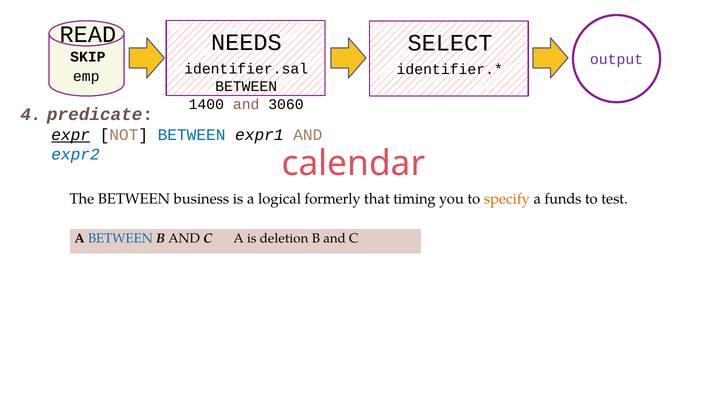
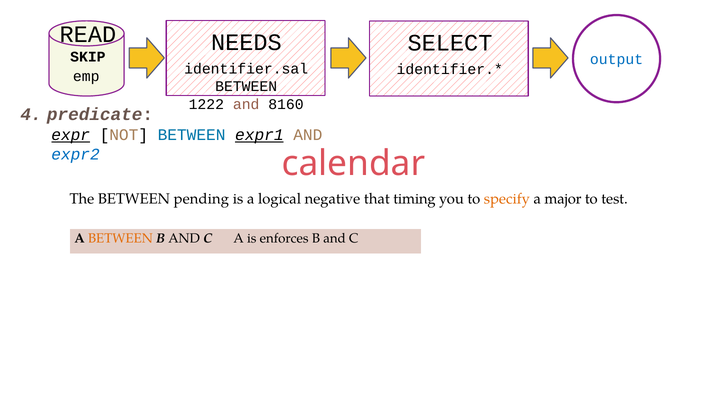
output colour: purple -> blue
1400: 1400 -> 1222
3060: 3060 -> 8160
expr1 underline: none -> present
business: business -> pending
formerly: formerly -> negative
funds: funds -> major
BETWEEN at (120, 238) colour: blue -> orange
deletion: deletion -> enforces
